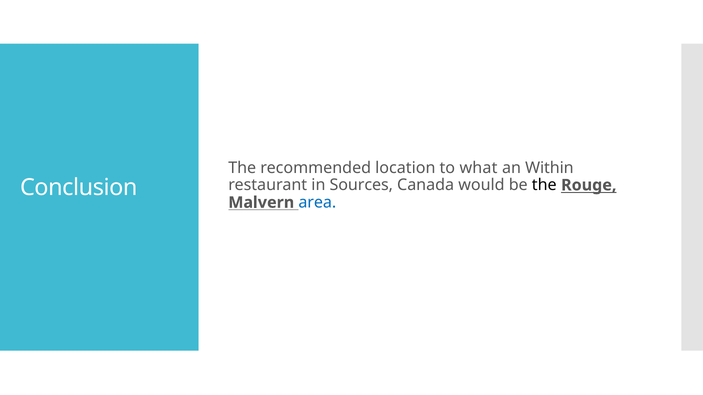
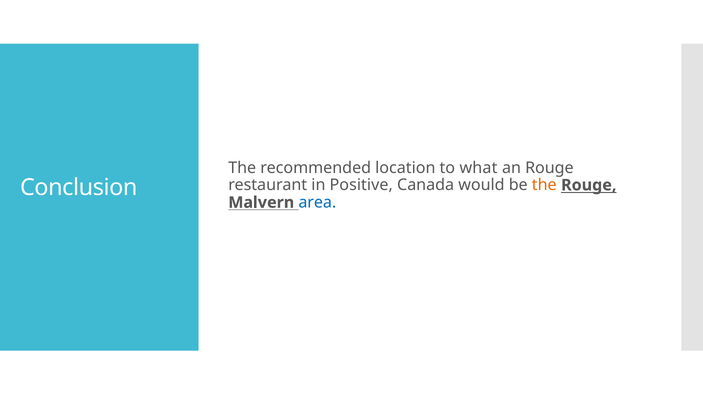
an Within: Within -> Rouge
Sources: Sources -> Positive
the at (544, 185) colour: black -> orange
